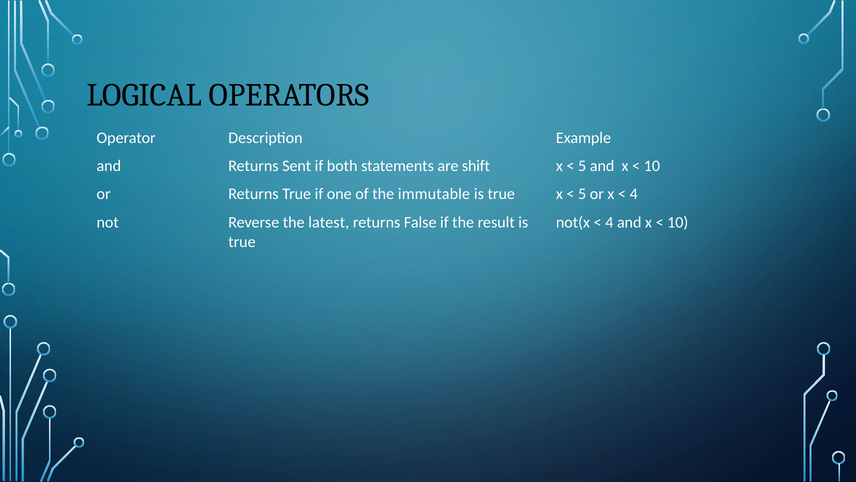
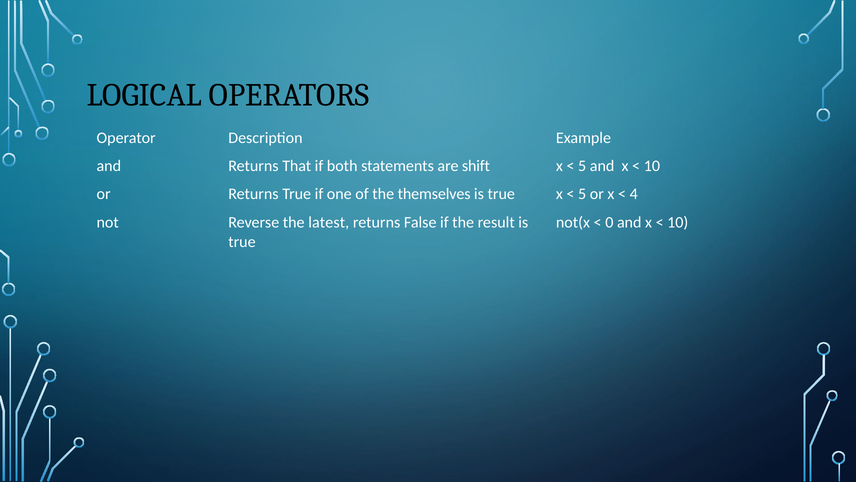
Sent: Sent -> That
immutable: immutable -> themselves
4 at (609, 222): 4 -> 0
